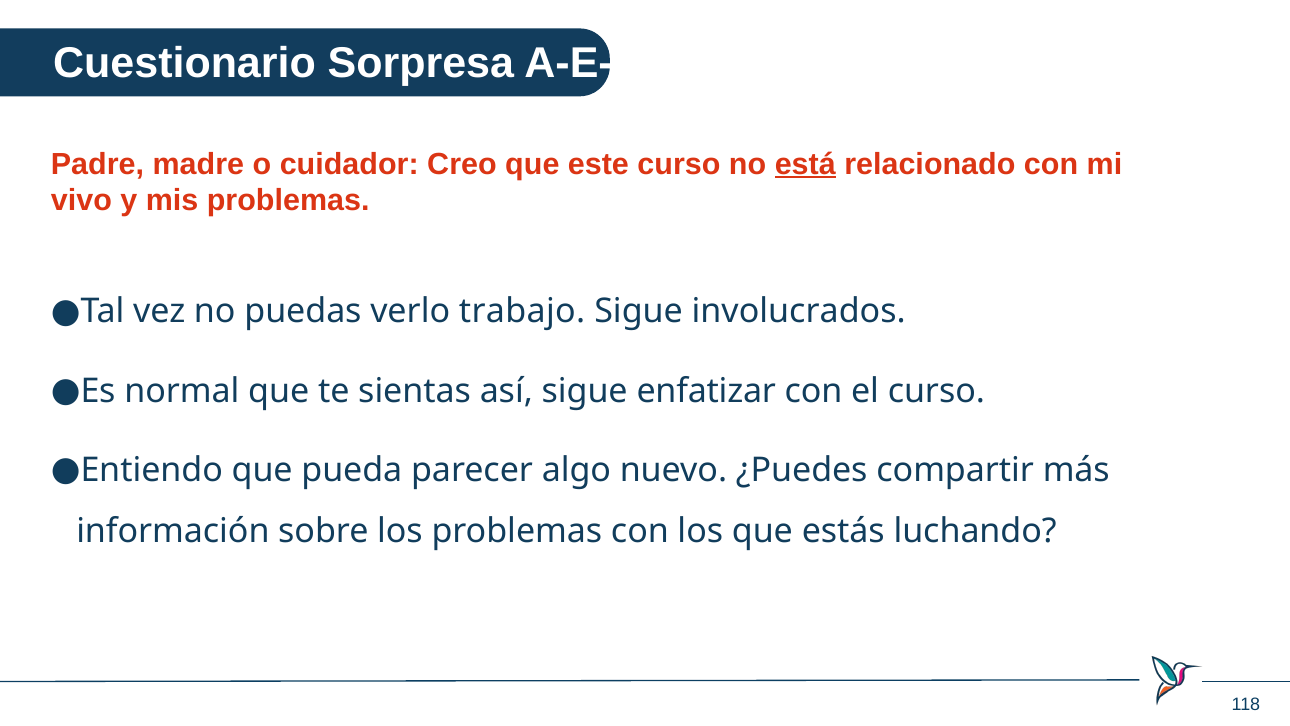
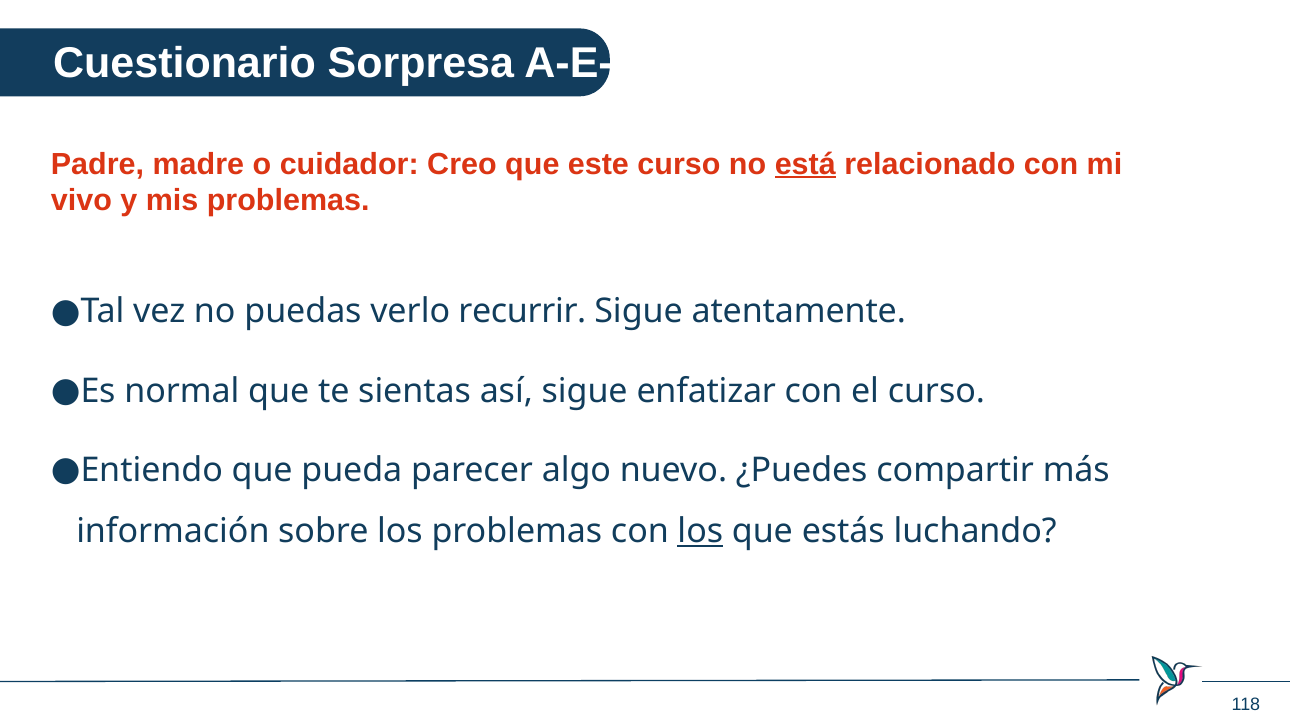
trabajo: trabajo -> recurrir
involucrados: involucrados -> atentamente
los at (700, 531) underline: none -> present
